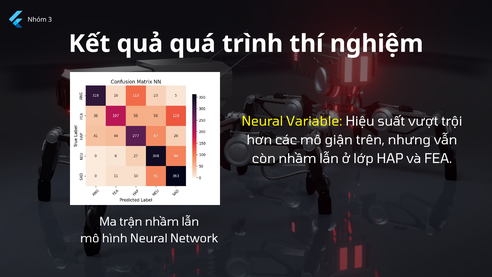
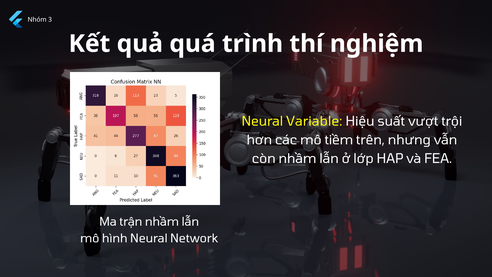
giận: giận -> tiềm
